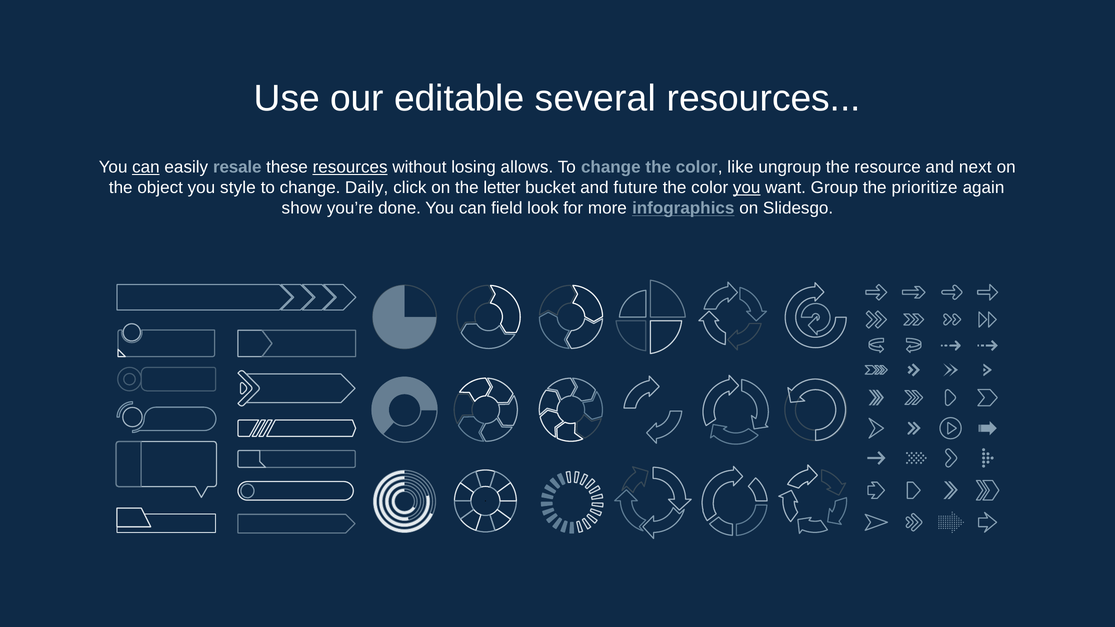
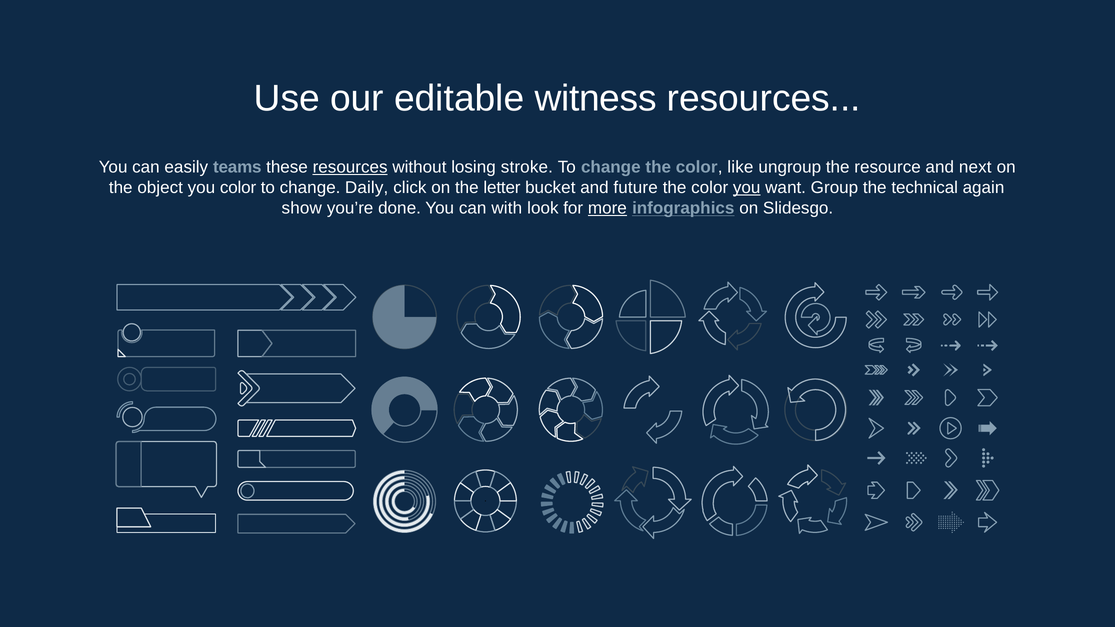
several: several -> witness
can at (146, 167) underline: present -> none
resale: resale -> teams
allows: allows -> stroke
you style: style -> color
prioritize: prioritize -> technical
field: field -> with
more underline: none -> present
